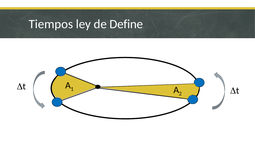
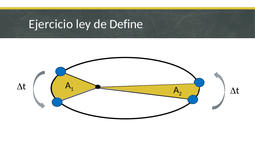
Tiempos: Tiempos -> Ejercicio
